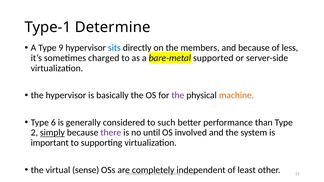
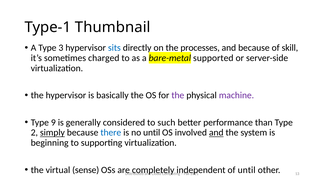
Determine: Determine -> Thumbnail
9: 9 -> 3
members: members -> processes
less: less -> skill
machine colour: orange -> purple
6: 6 -> 9
there colour: purple -> blue
and at (216, 133) underline: none -> present
important: important -> beginning
of least: least -> until
